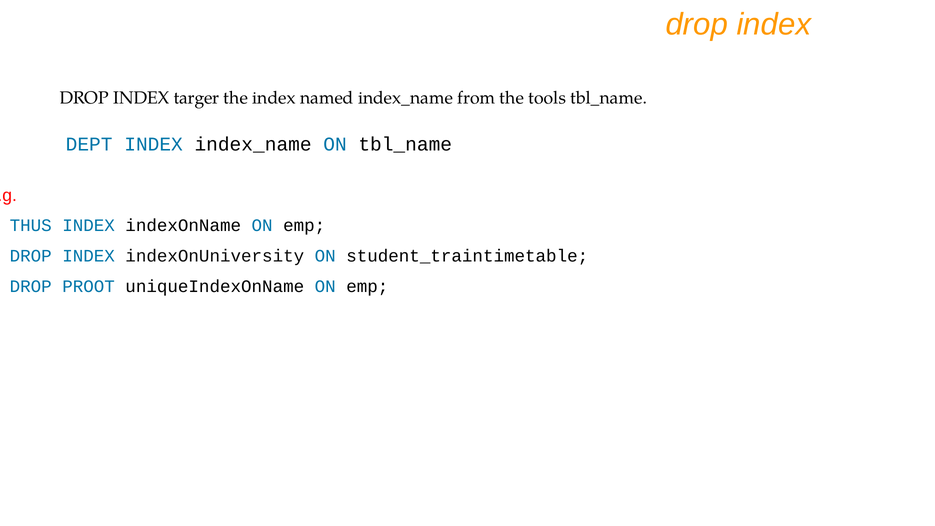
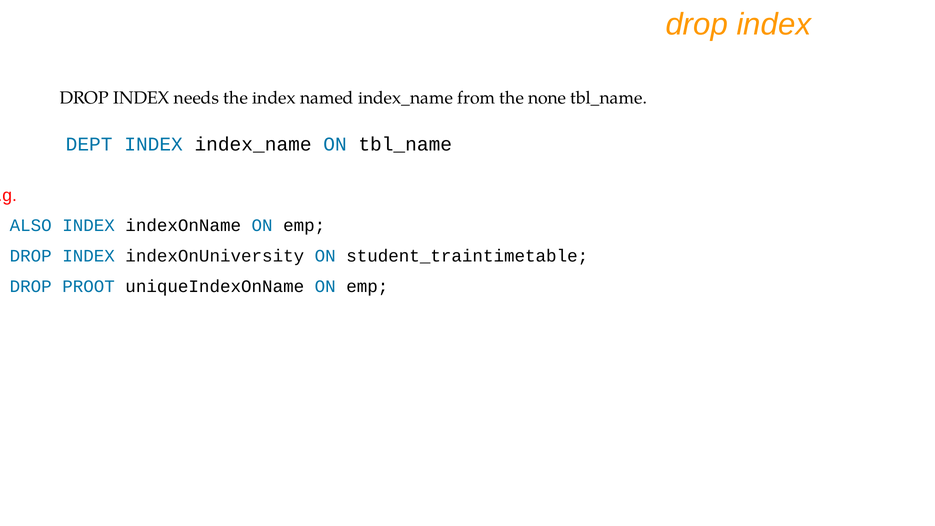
targer: targer -> needs
tools: tools -> none
THUS: THUS -> ALSO
